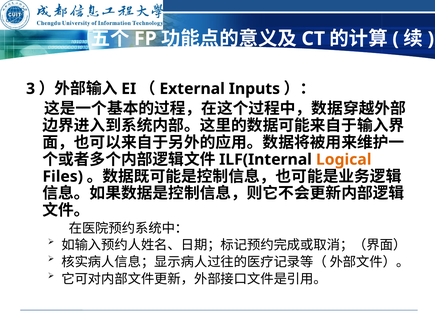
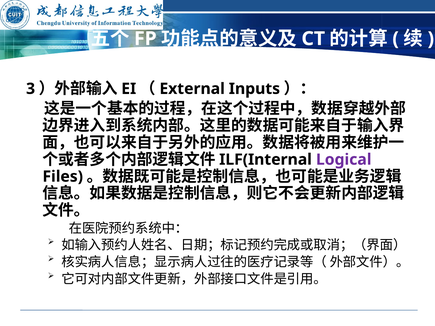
Logical colour: orange -> purple
